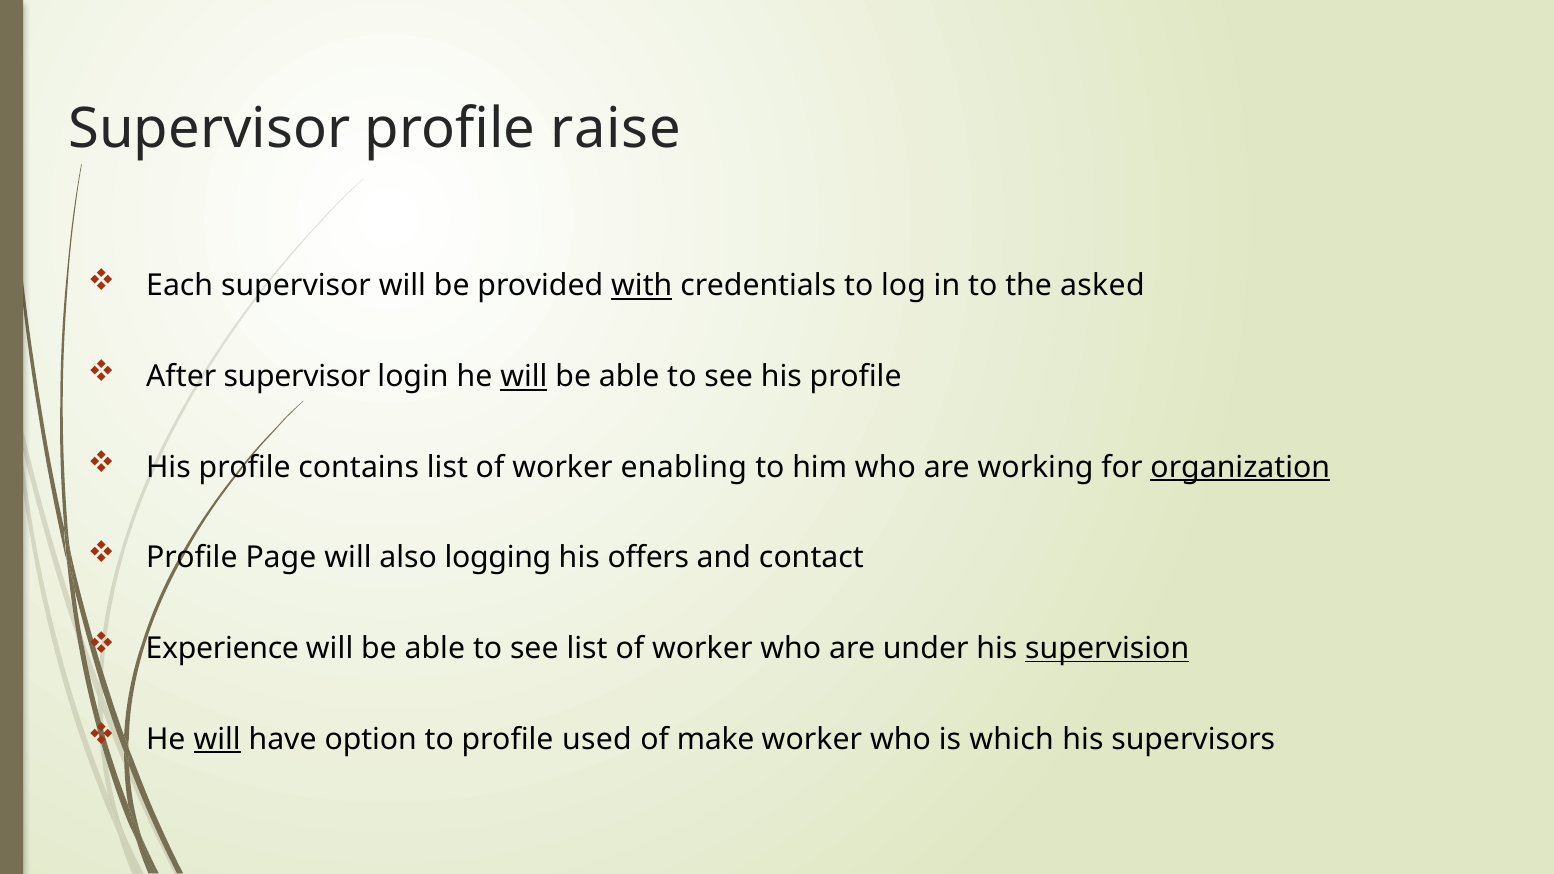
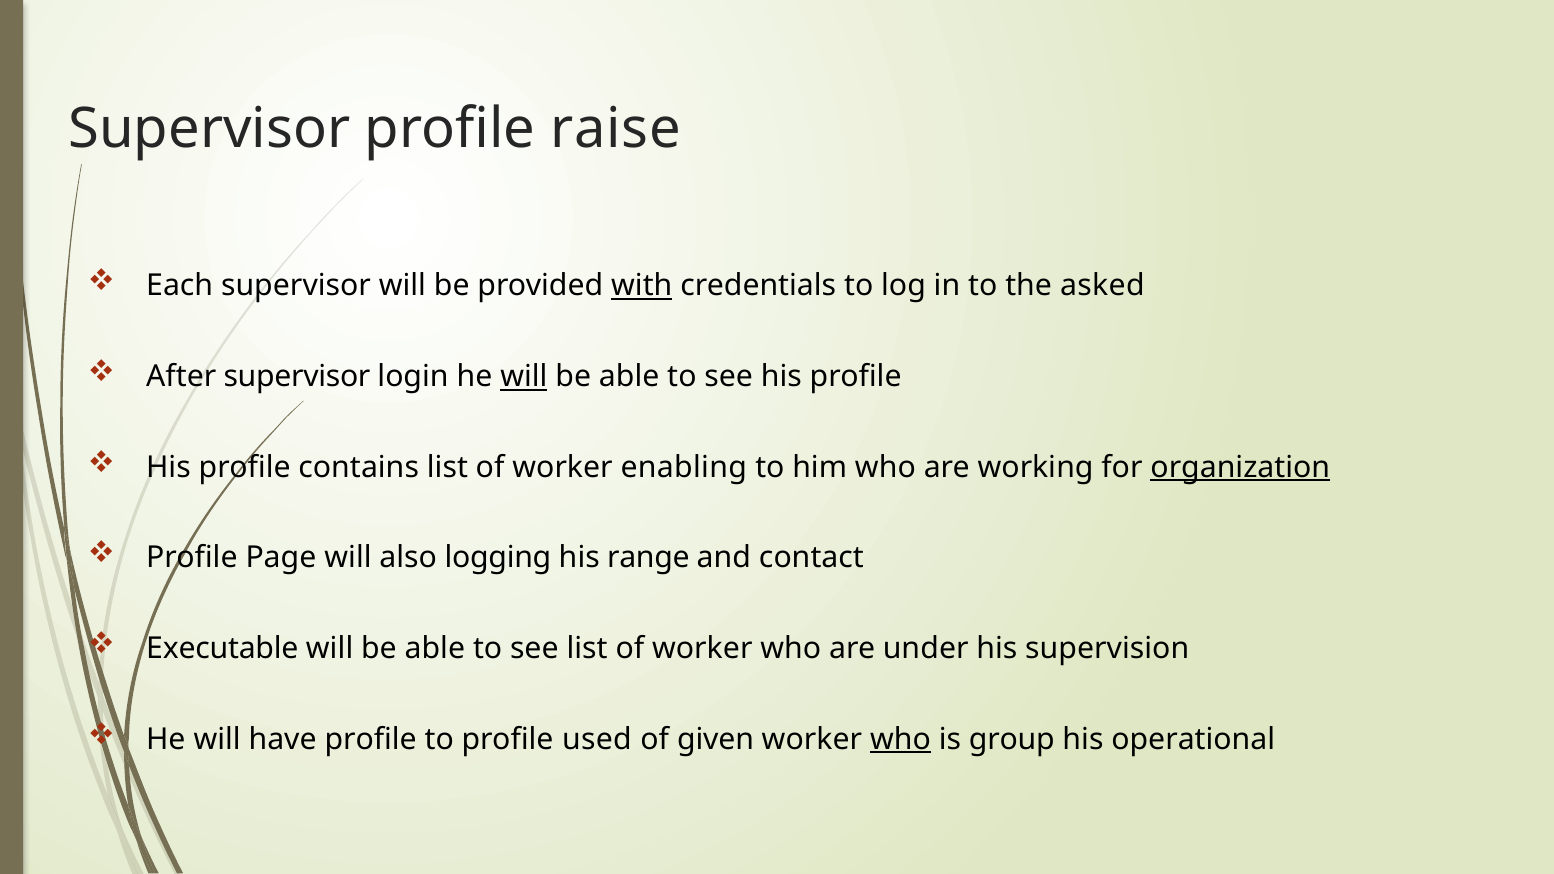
offers: offers -> range
Experience: Experience -> Executable
supervision underline: present -> none
will at (217, 739) underline: present -> none
have option: option -> profile
make: make -> given
who at (901, 739) underline: none -> present
which: which -> group
supervisors: supervisors -> operational
